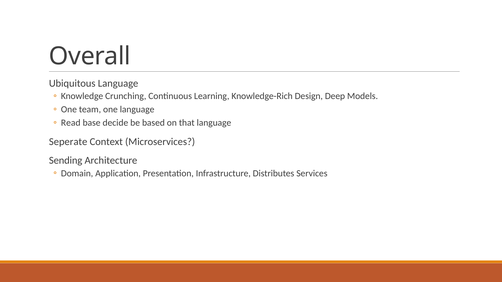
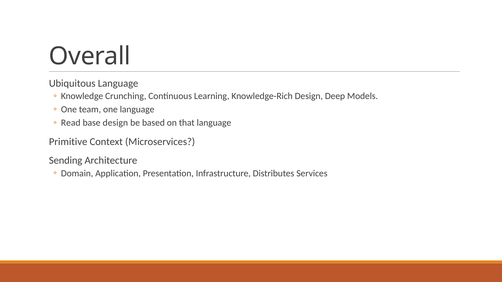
base decide: decide -> design
Seperate: Seperate -> Primitive
